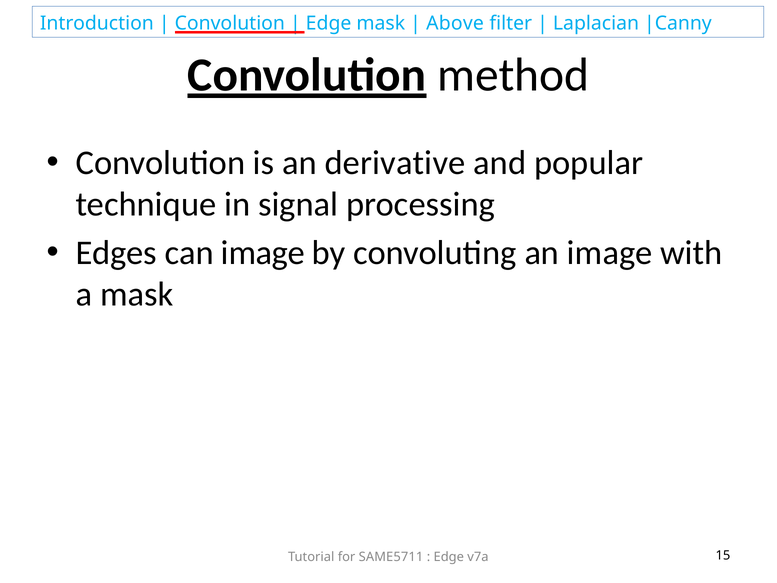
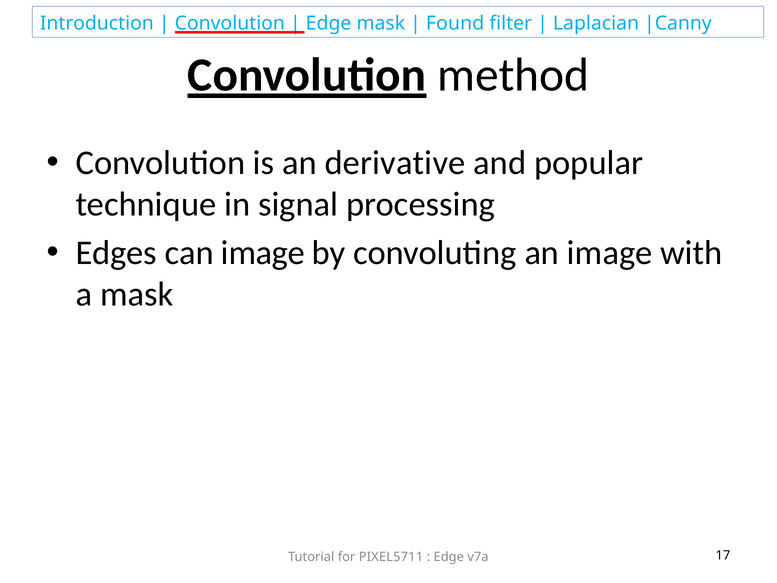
Above: Above -> Found
SAME5711: SAME5711 -> PIXEL5711
15: 15 -> 17
